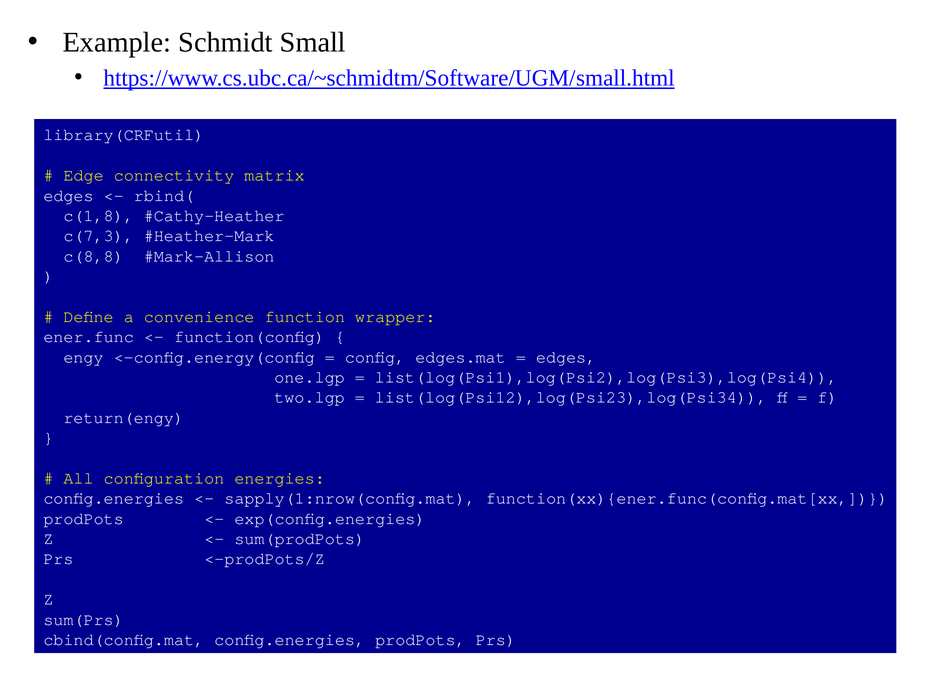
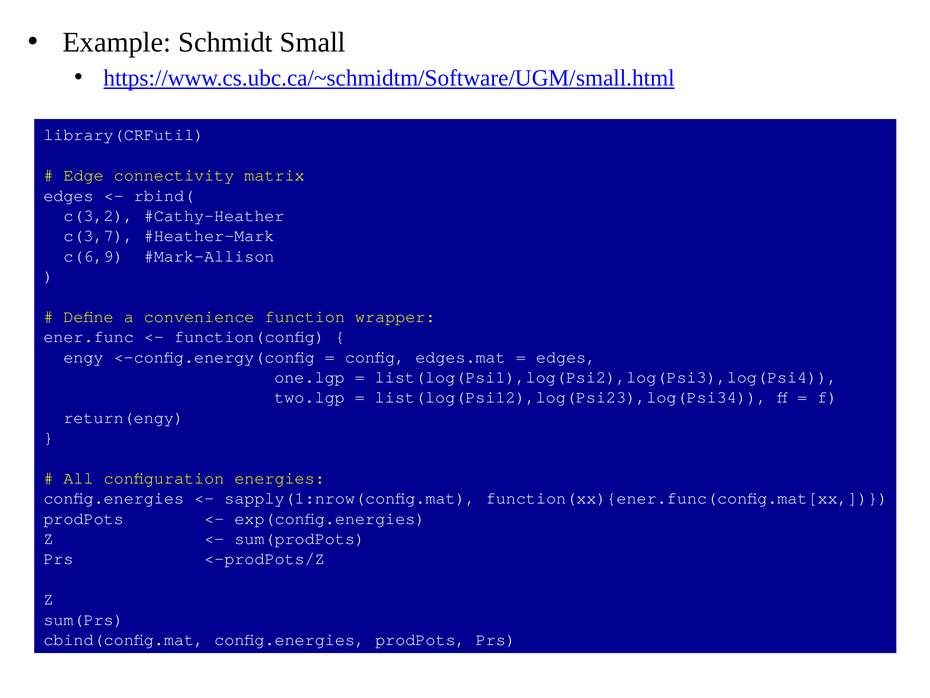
c(1,8: c(1,8 -> c(3,2
c(7,3: c(7,3 -> c(3,7
c(8,8: c(8,8 -> c(6,9
